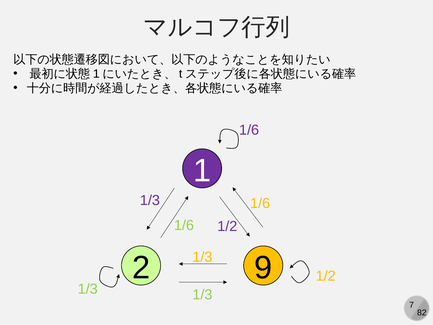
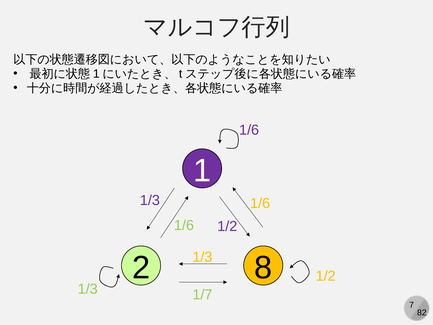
9: 9 -> 8
1/3 at (202, 294): 1/3 -> 1/7
